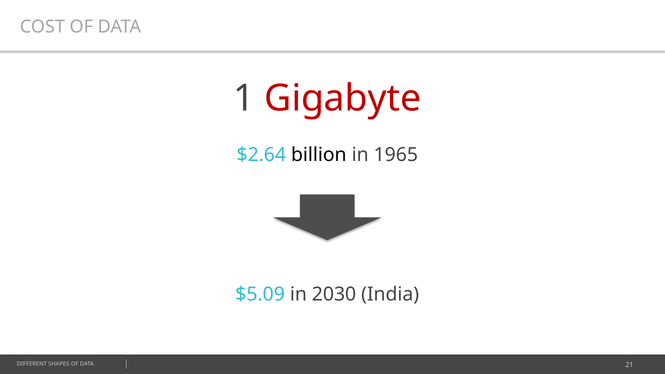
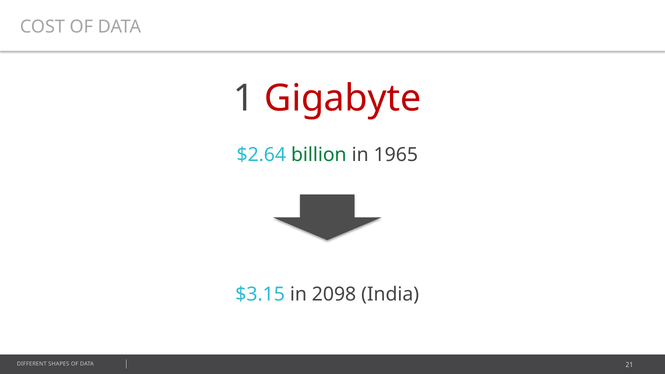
billion colour: black -> green
$5.09: $5.09 -> $3.15
2030: 2030 -> 2098
